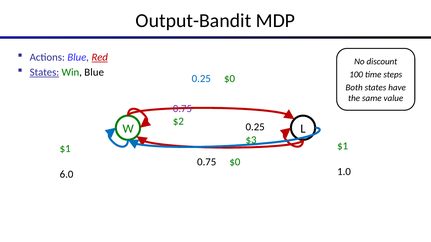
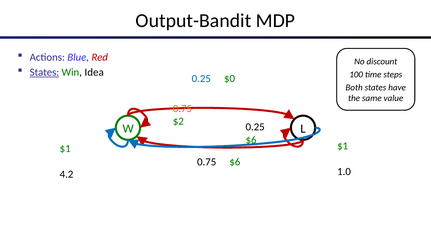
Red underline: present -> none
Win Blue: Blue -> Idea
0.75 at (182, 109) colour: purple -> orange
$3 at (251, 140): $3 -> $6
0.75 $0: $0 -> $6
6.0: 6.0 -> 4.2
